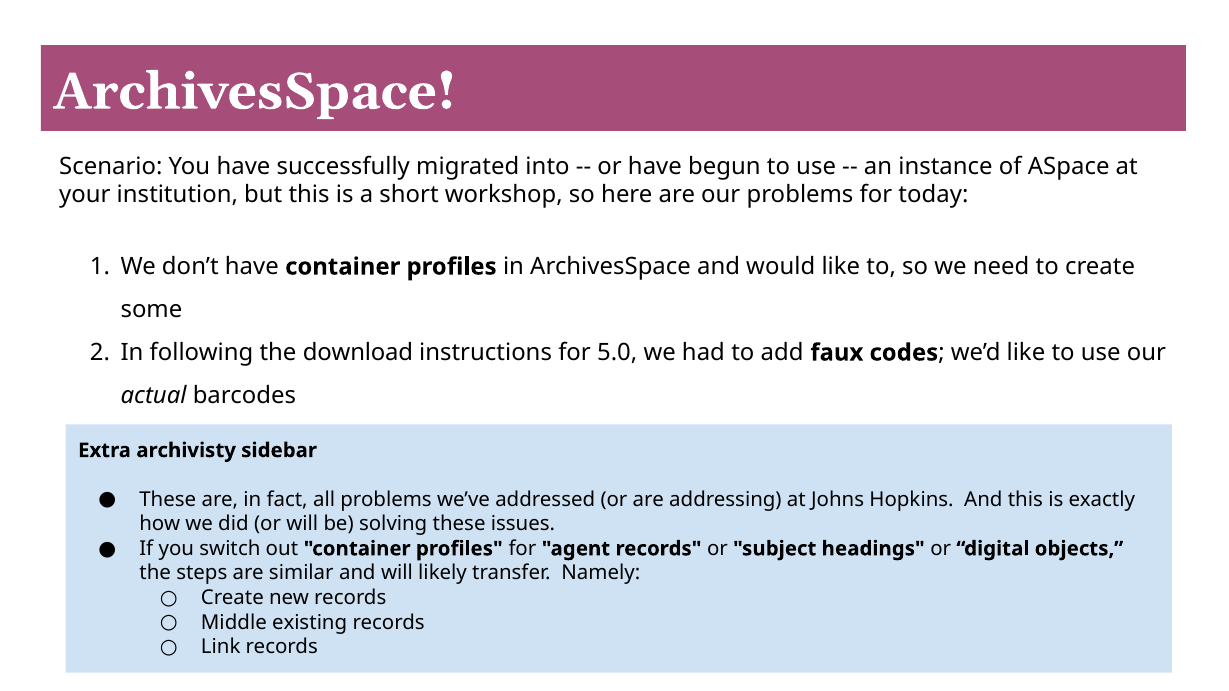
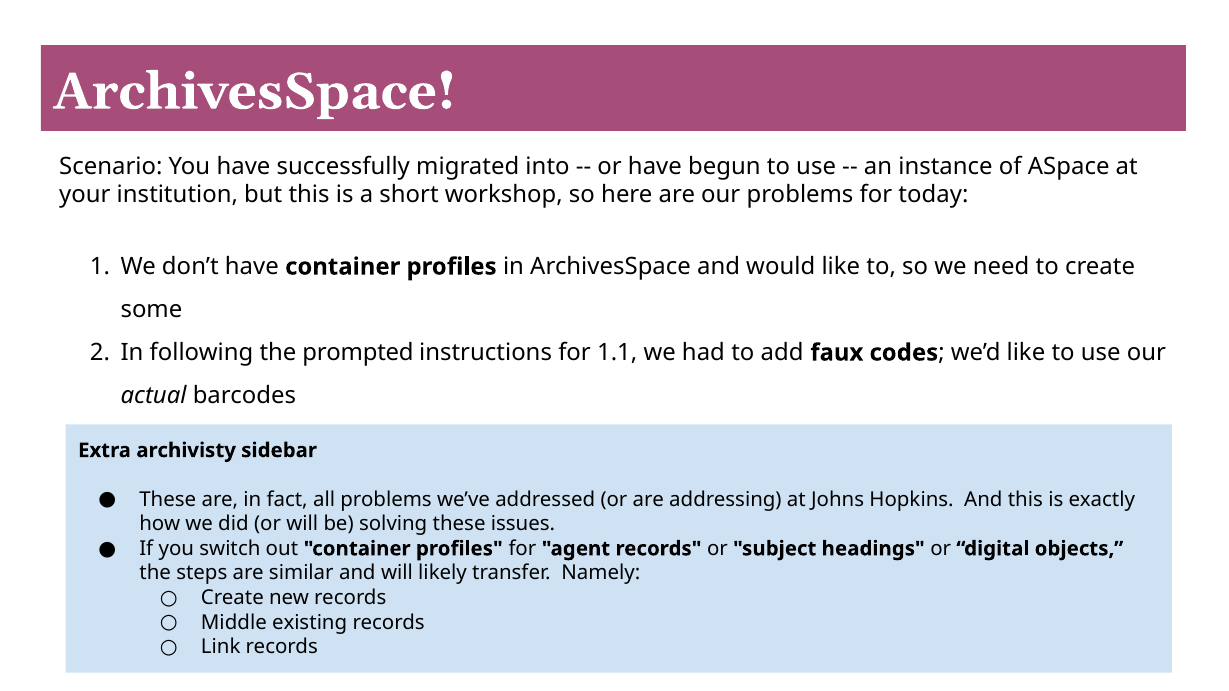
download: download -> prompted
5.0: 5.0 -> 1.1
